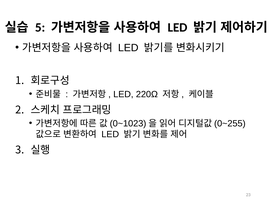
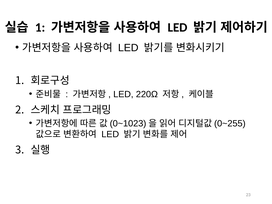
5 at (40, 28): 5 -> 1
